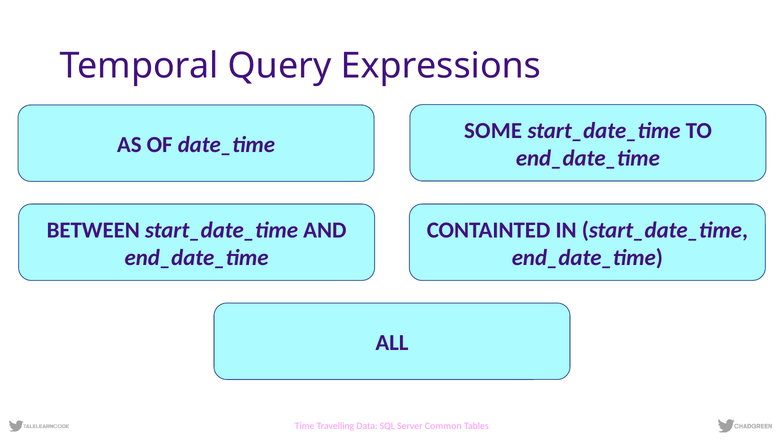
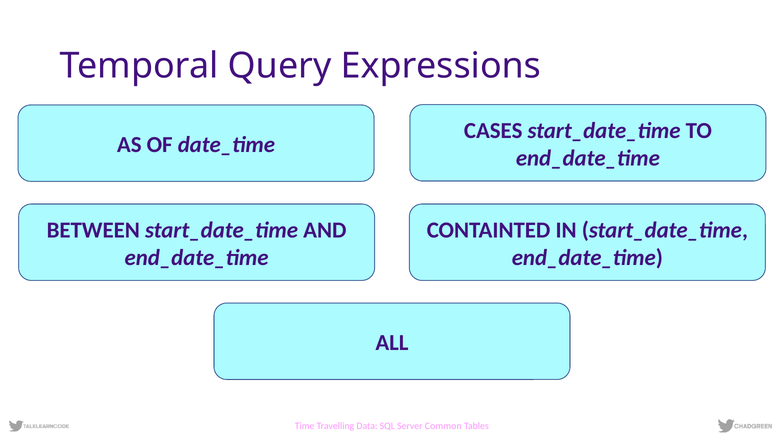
SOME: SOME -> CASES
